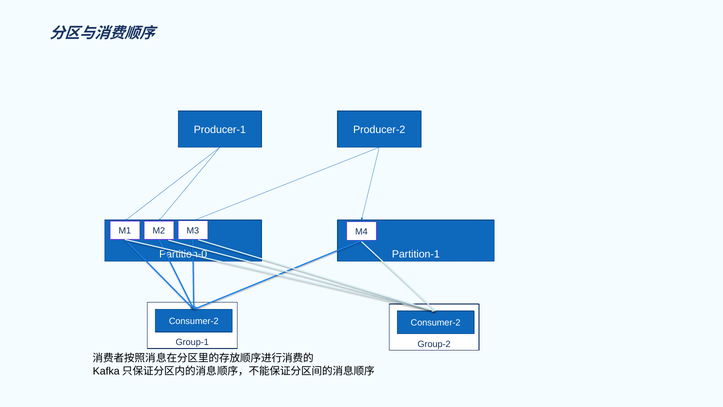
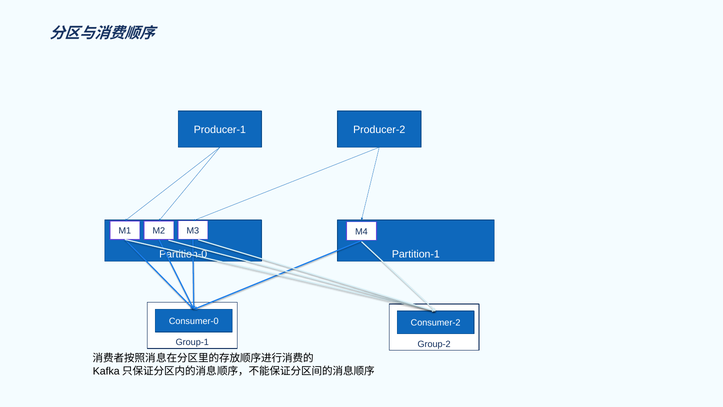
Consumer-2 at (194, 321): Consumer-2 -> Consumer-0
